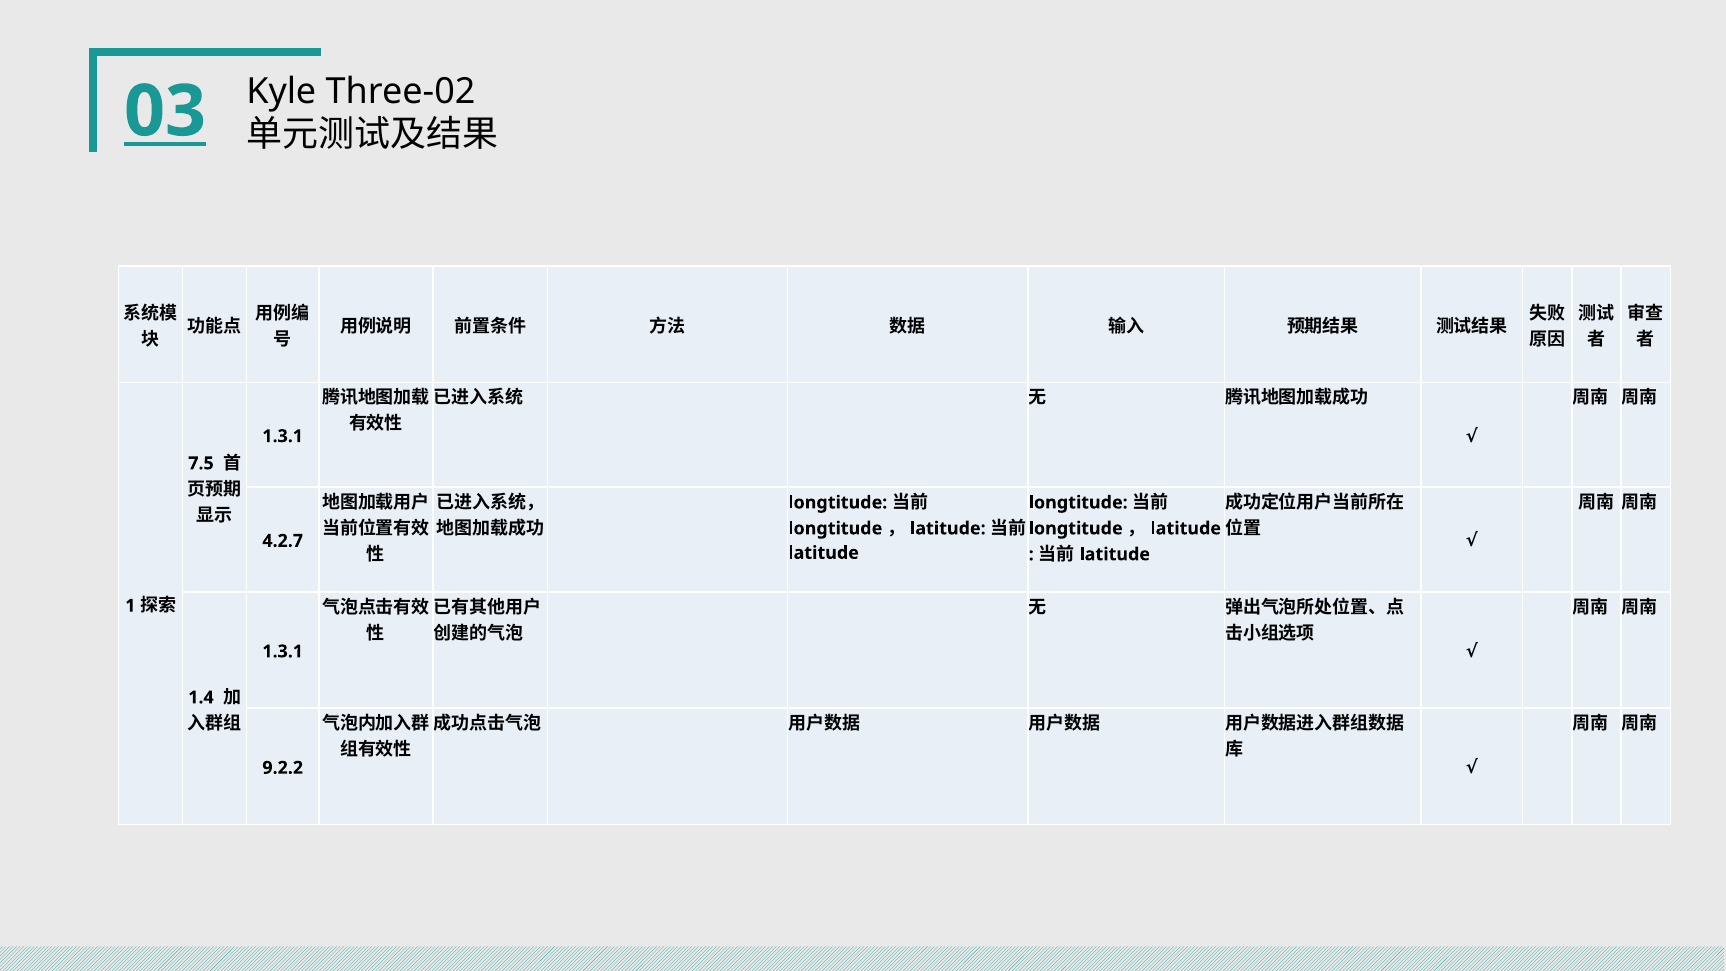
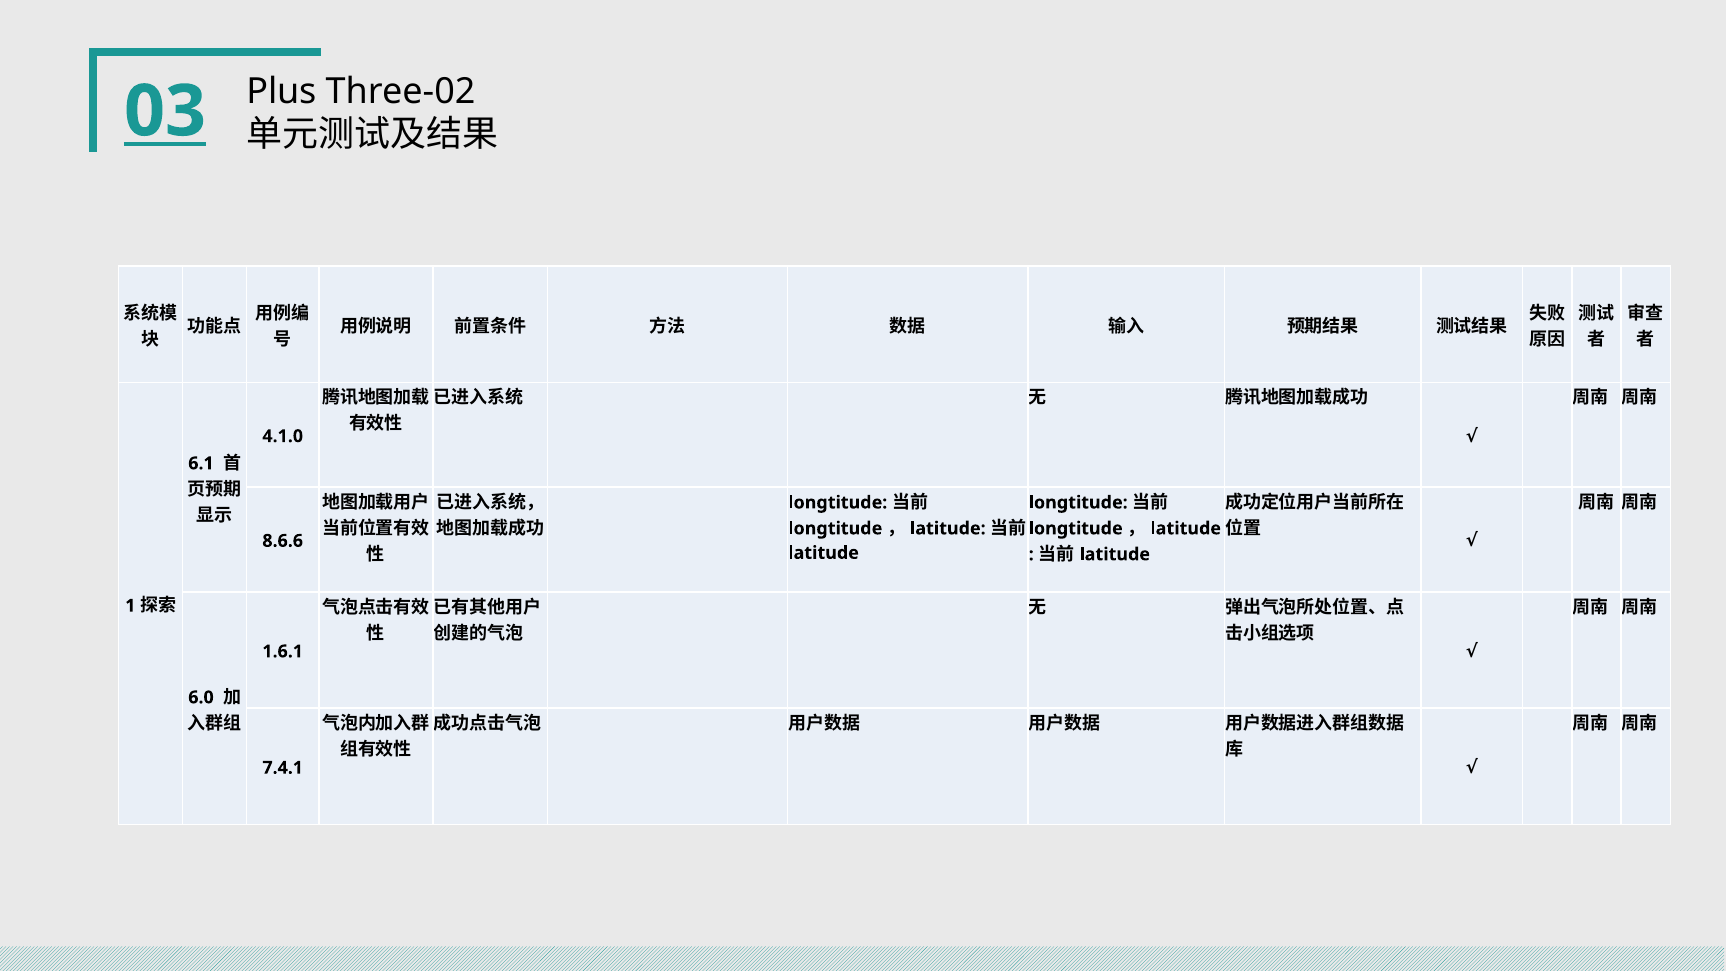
Kyle: Kyle -> Plus
1.3.1 at (283, 436): 1.3.1 -> 4.1.0
7.5: 7.5 -> 6.1
4.2.7: 4.2.7 -> 8.6.6
1.3.1 at (283, 651): 1.3.1 -> 1.6.1
1.4: 1.4 -> 6.0
9.2.2: 9.2.2 -> 7.4.1
